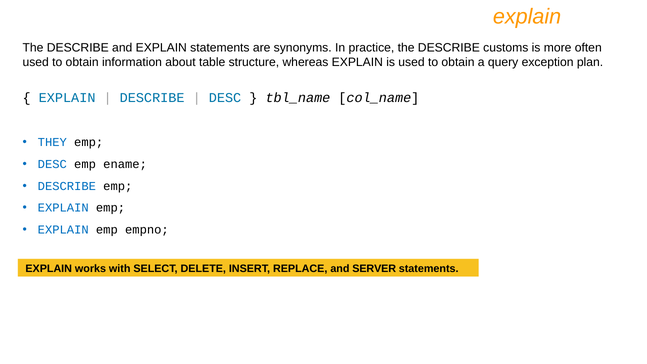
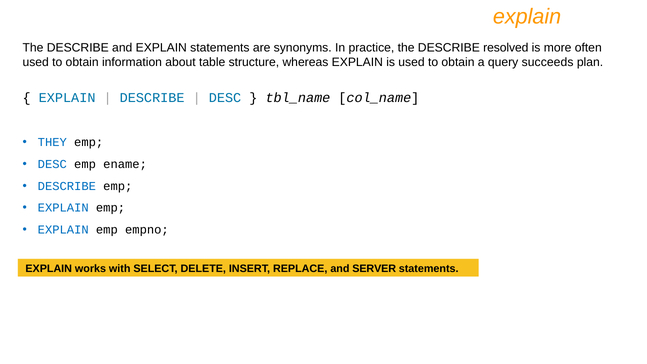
customs: customs -> resolved
exception: exception -> succeeds
